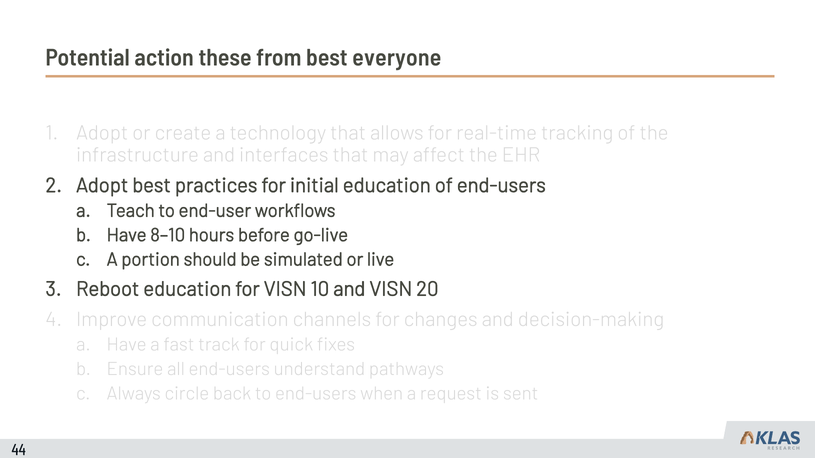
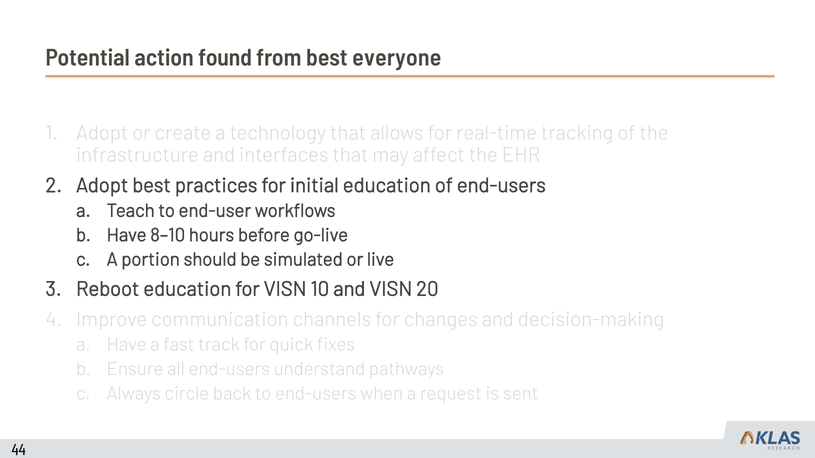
these: these -> found
